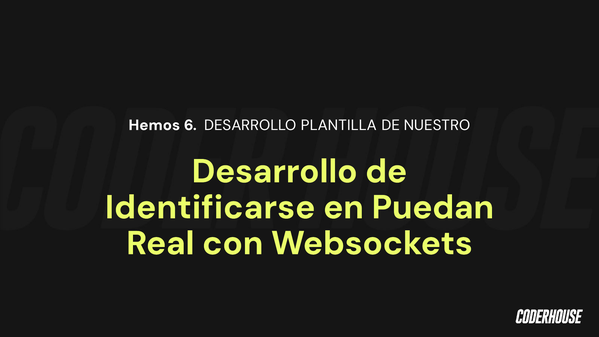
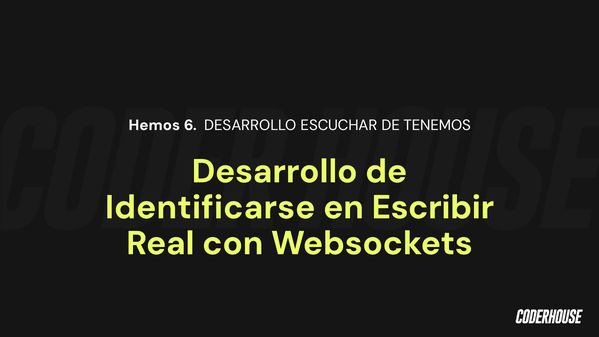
PLANTILLA: PLANTILLA -> ESCUCHAR
NUESTRO: NUESTRO -> TENEMOS
Puedan: Puedan -> Escribir
